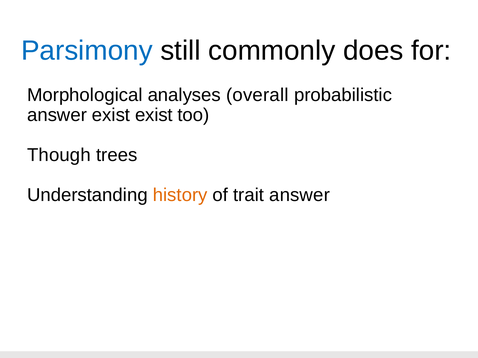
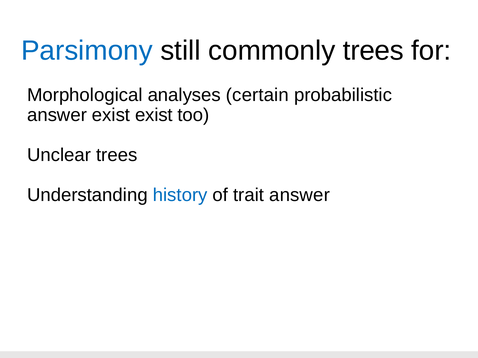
commonly does: does -> trees
overall: overall -> certain
Though: Though -> Unclear
history colour: orange -> blue
